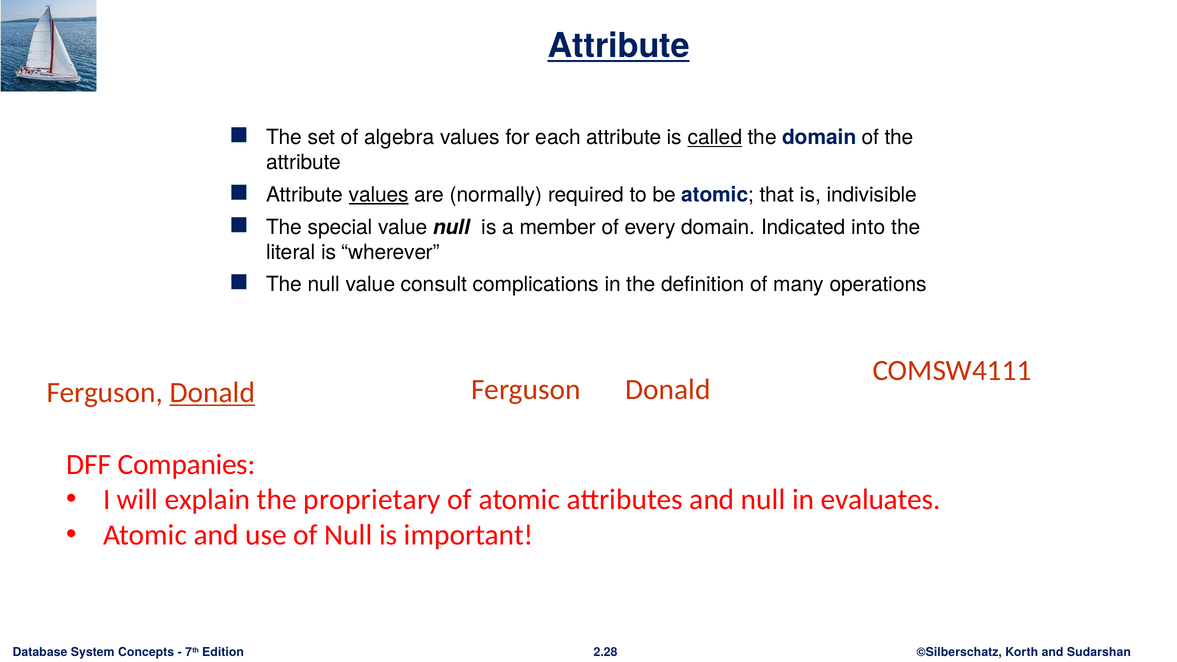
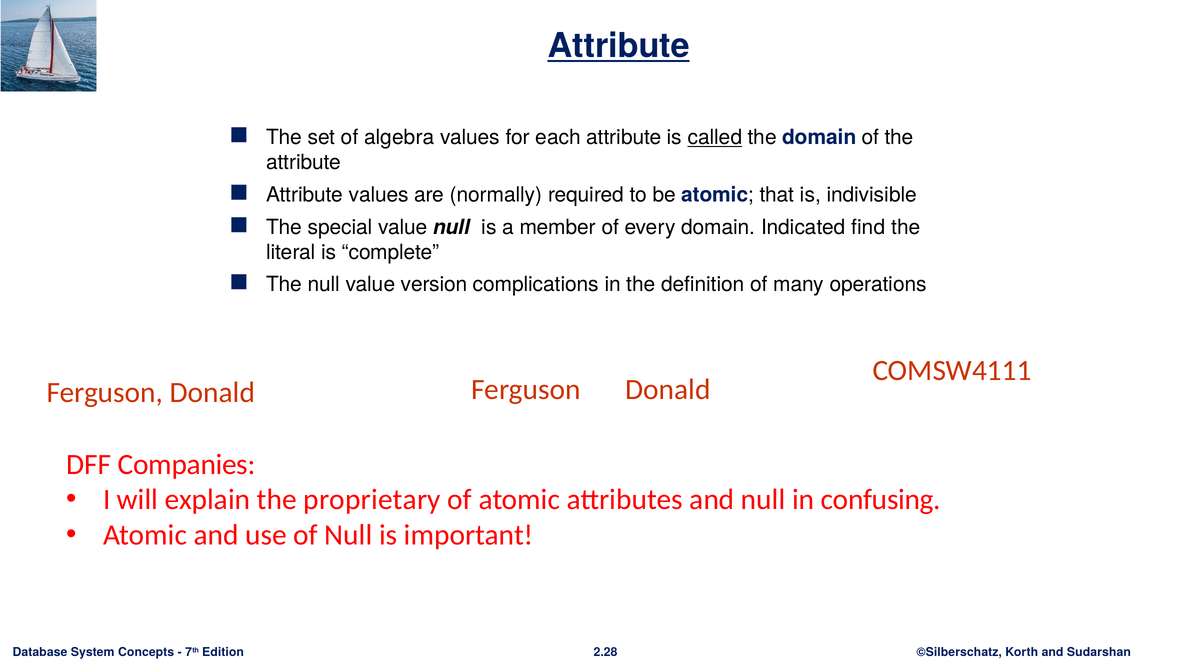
values at (379, 195) underline: present -> none
into: into -> find
wherever: wherever -> complete
consult: consult -> version
Donald at (212, 393) underline: present -> none
evaluates: evaluates -> confusing
